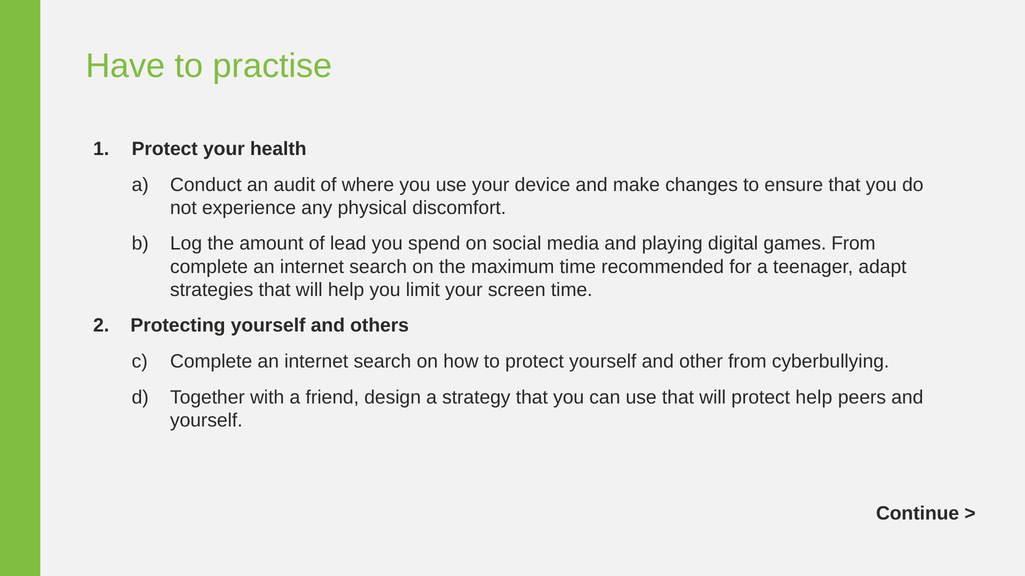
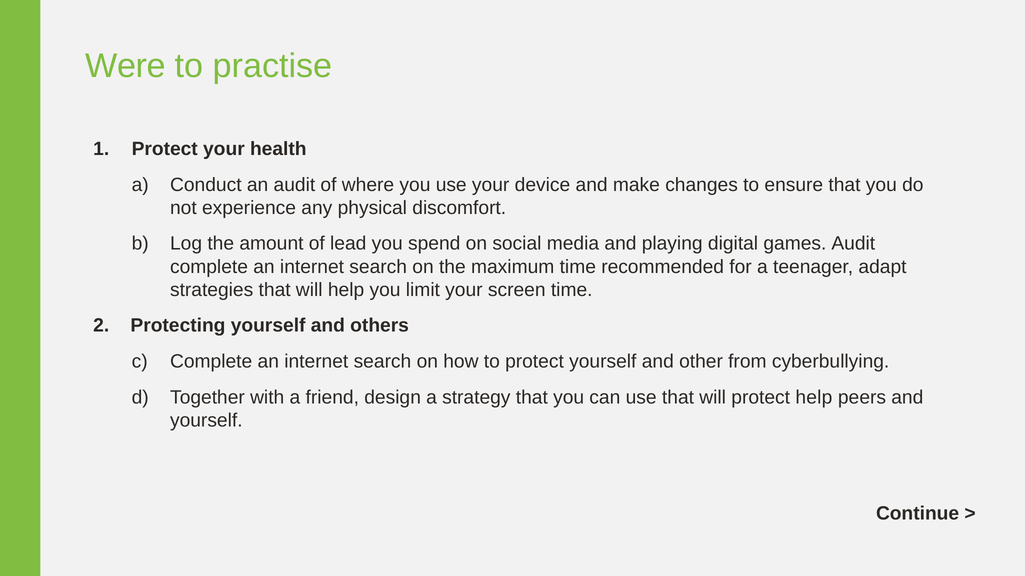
Have: Have -> Were
games From: From -> Audit
